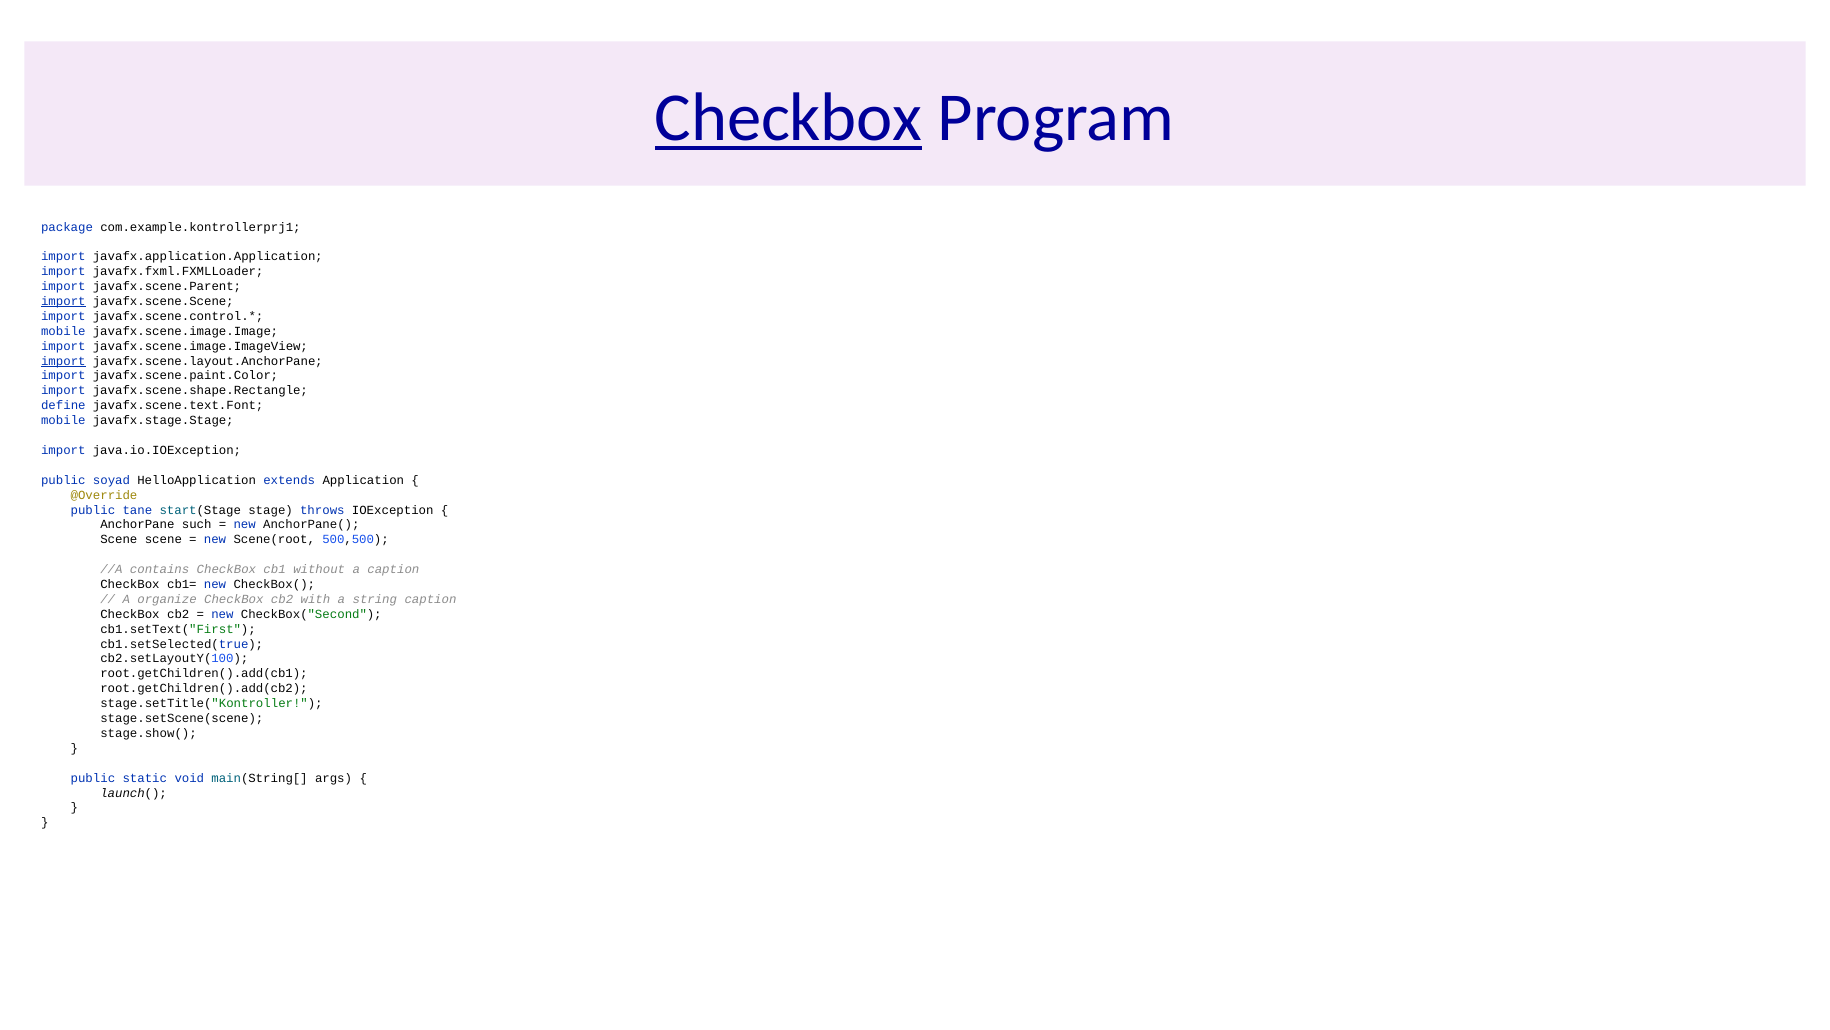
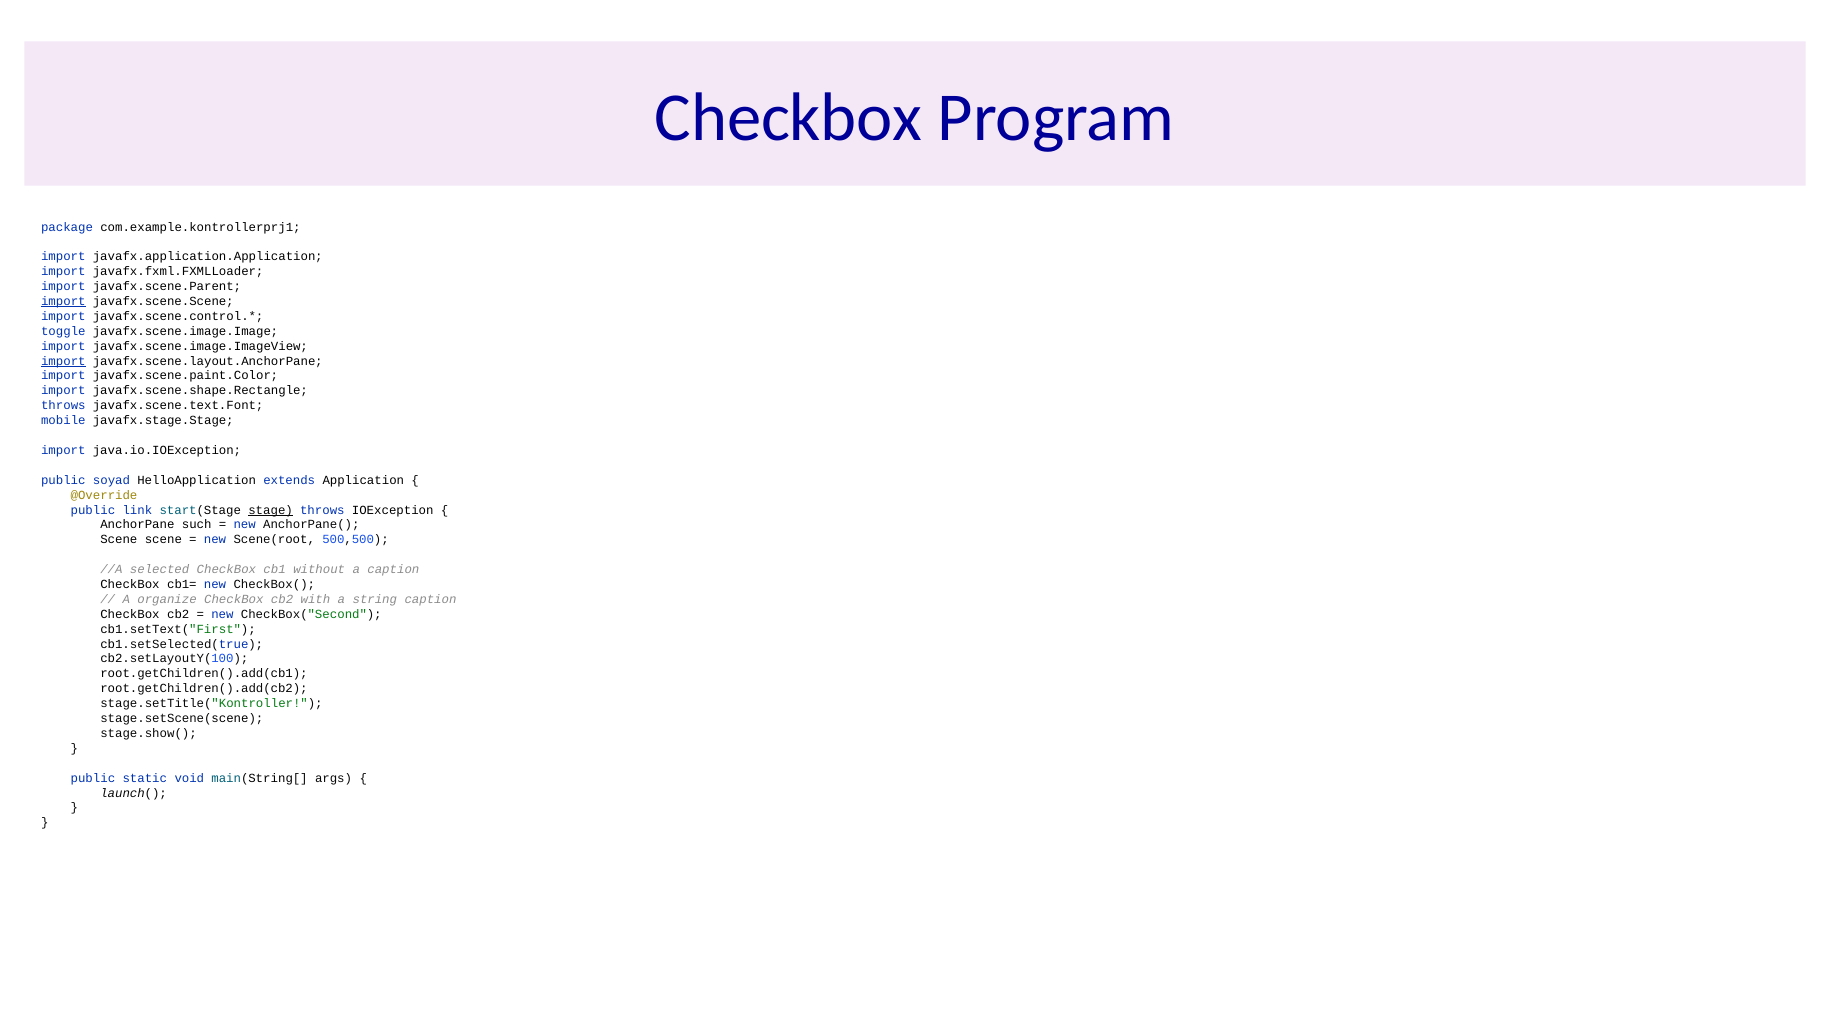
Checkbox at (789, 118) underline: present -> none
mobile at (63, 331): mobile -> toggle
define at (63, 405): define -> throws
tane: tane -> link
stage underline: none -> present
contains: contains -> selected
